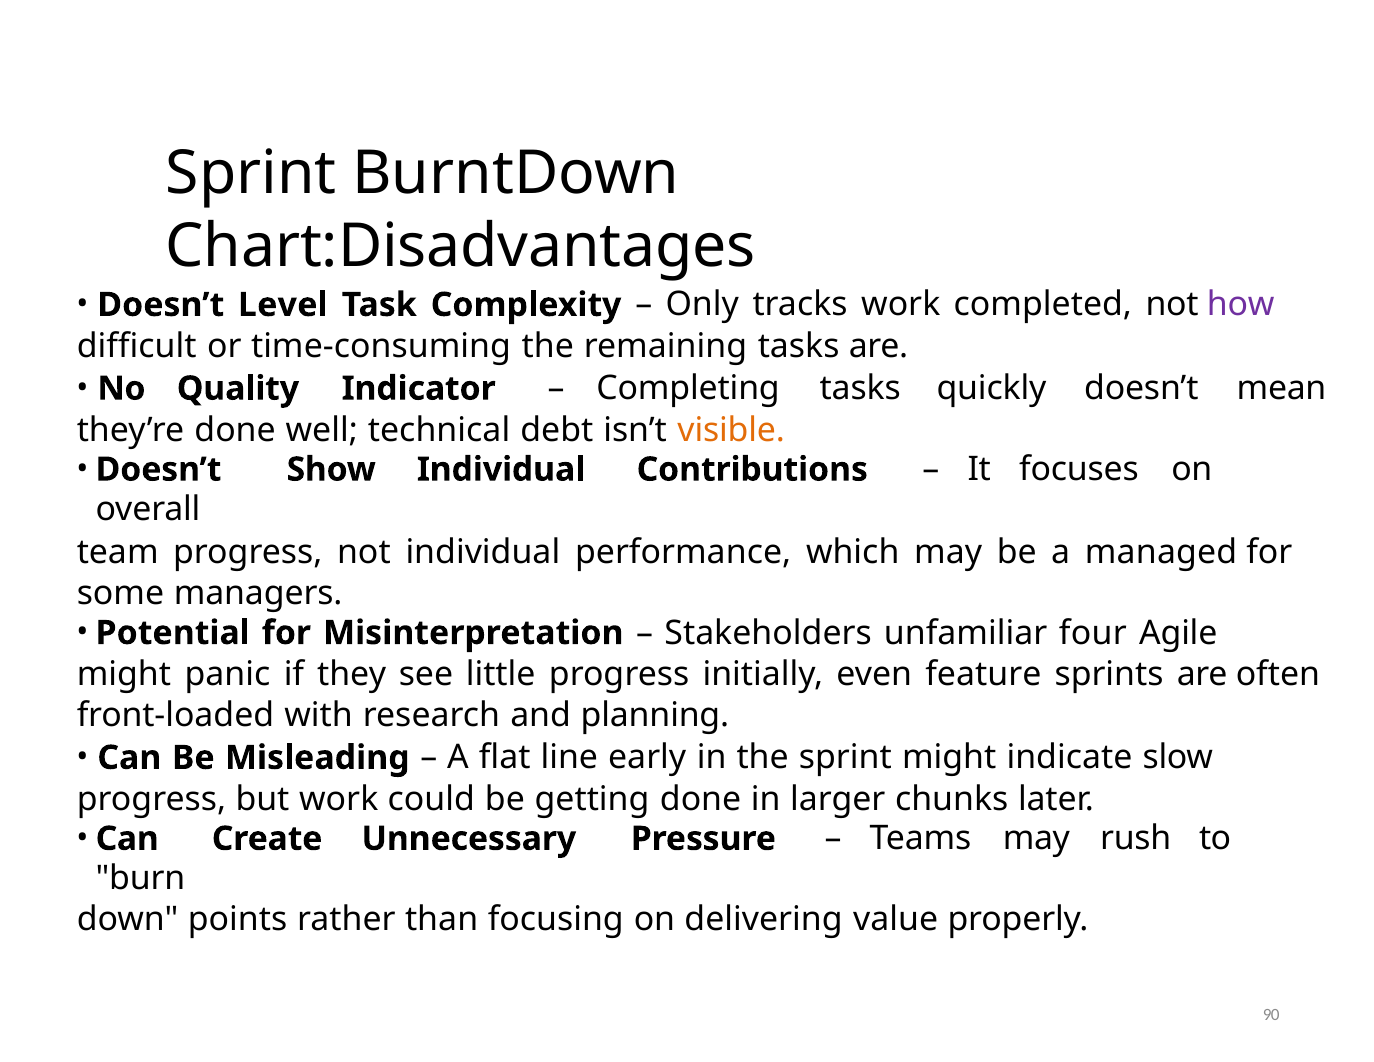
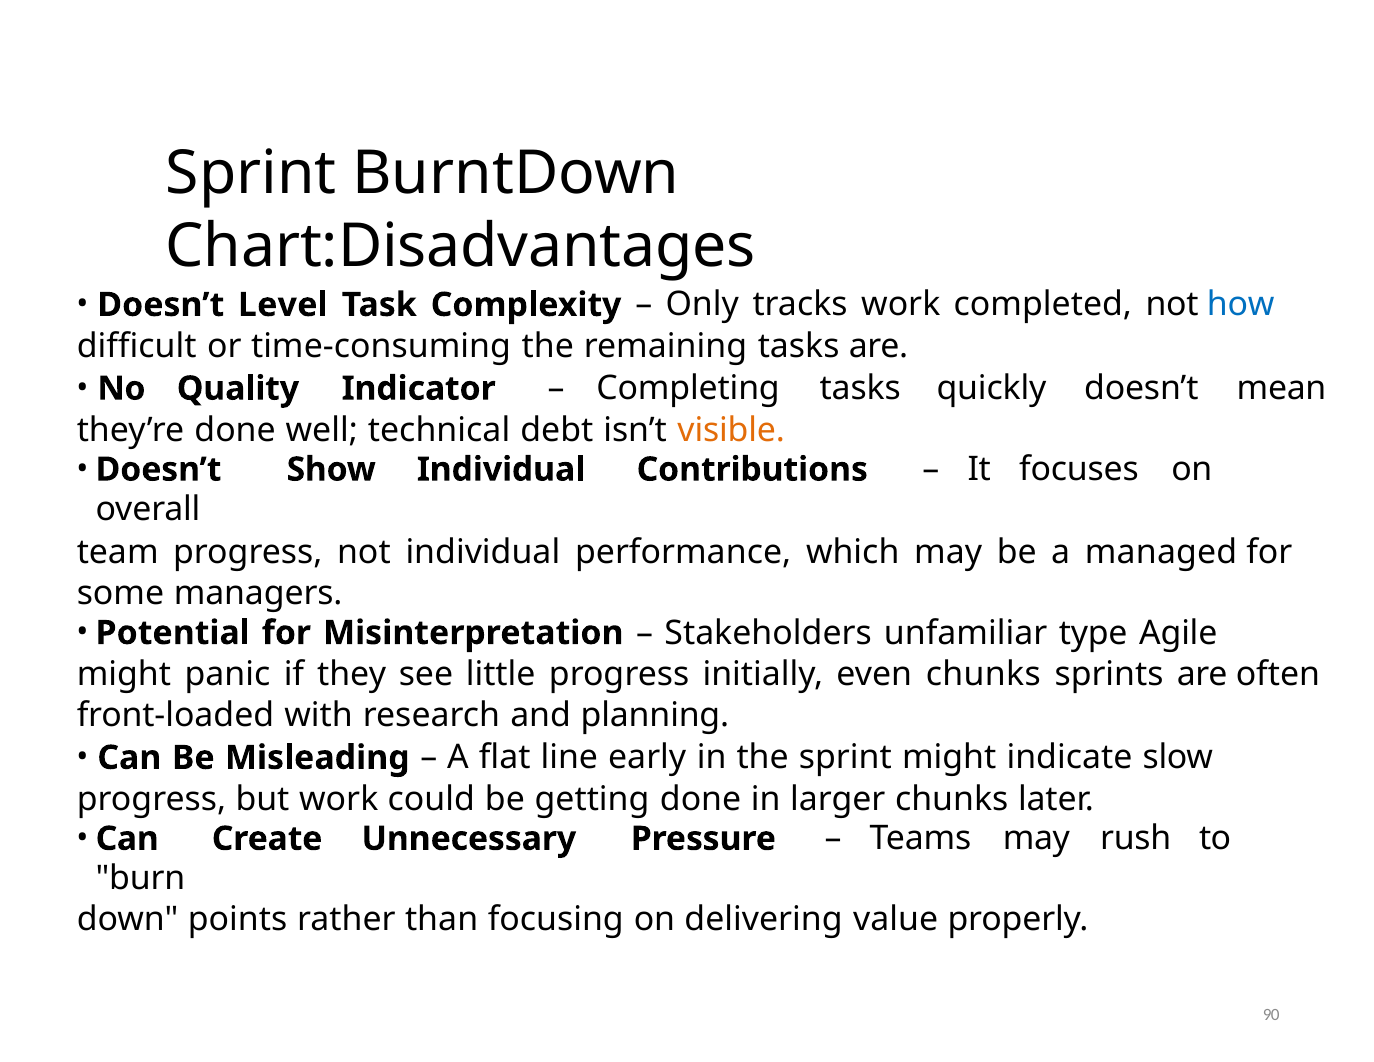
how colour: purple -> blue
four: four -> type
even feature: feature -> chunks
